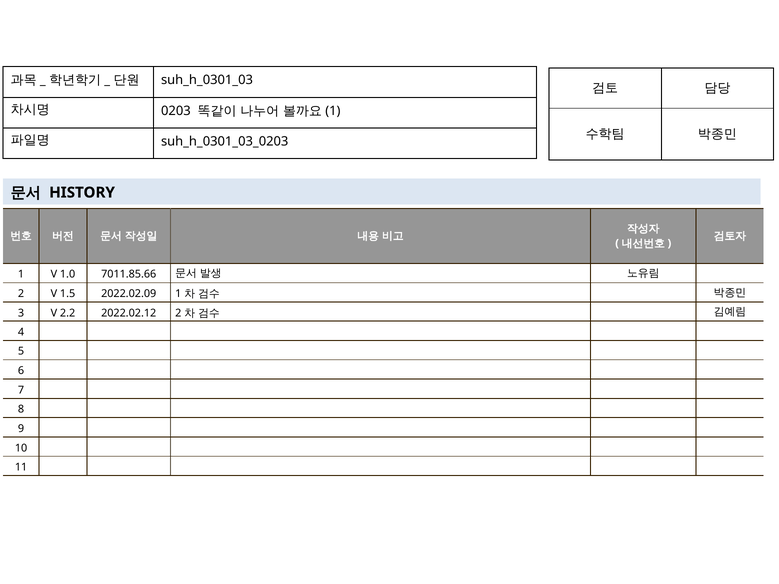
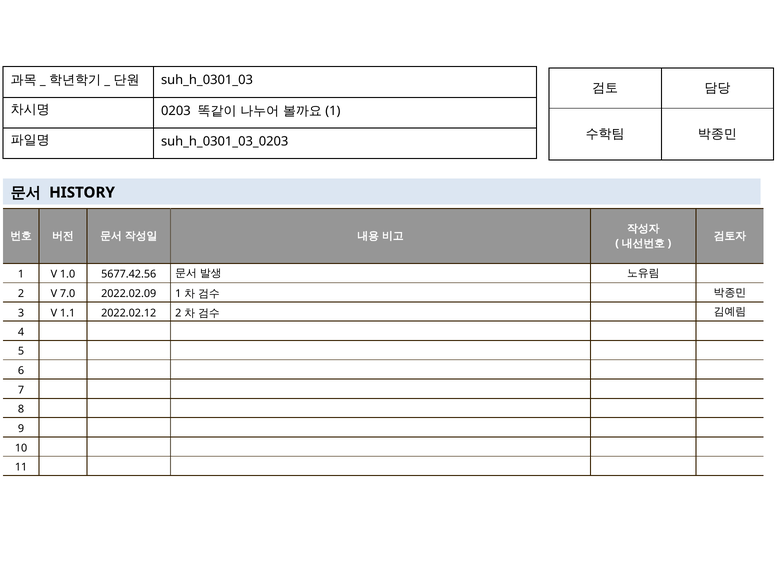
7011.85.66: 7011.85.66 -> 5677.42.56
1.5: 1.5 -> 7.0
2.2: 2.2 -> 1.1
